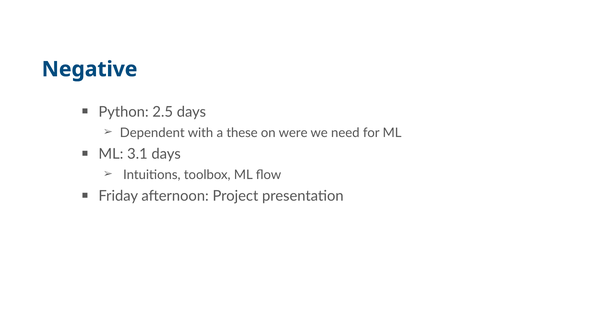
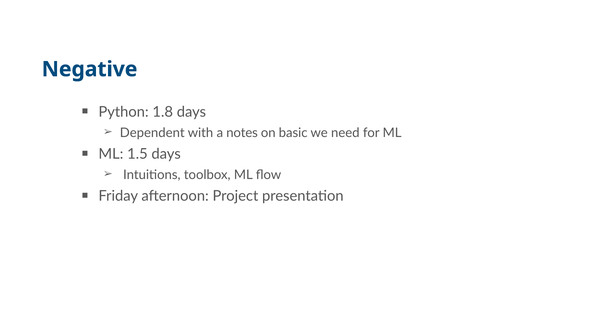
2.5: 2.5 -> 1.8
these: these -> notes
were: were -> basic
3.1: 3.1 -> 1.5
